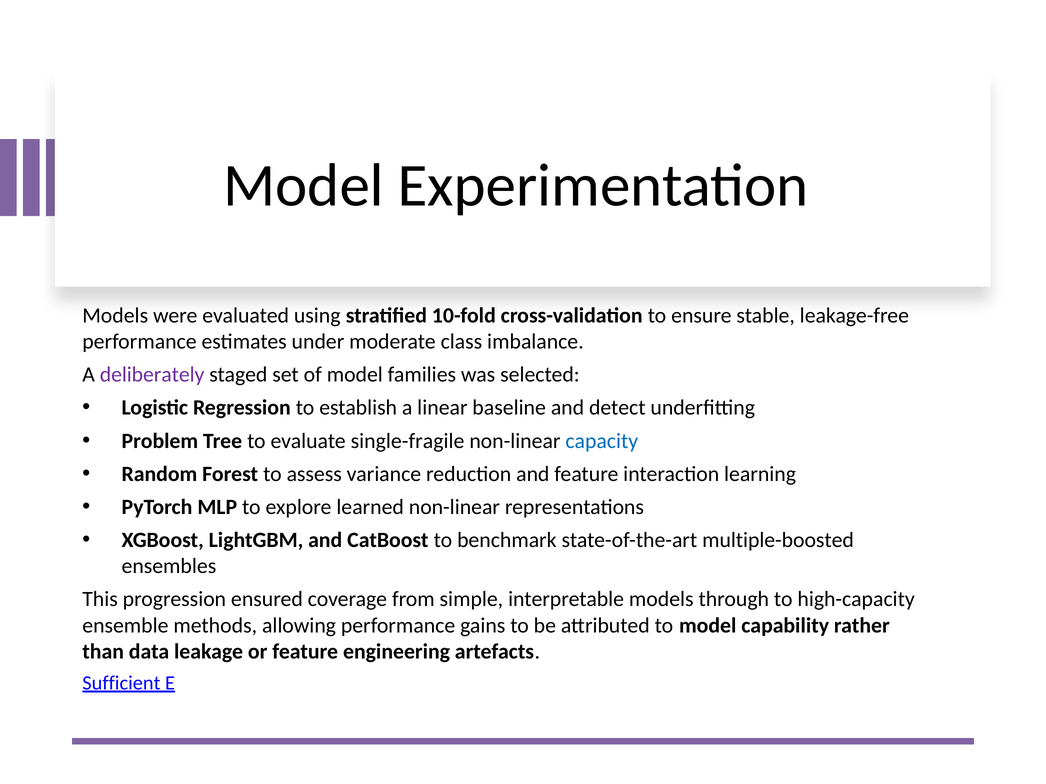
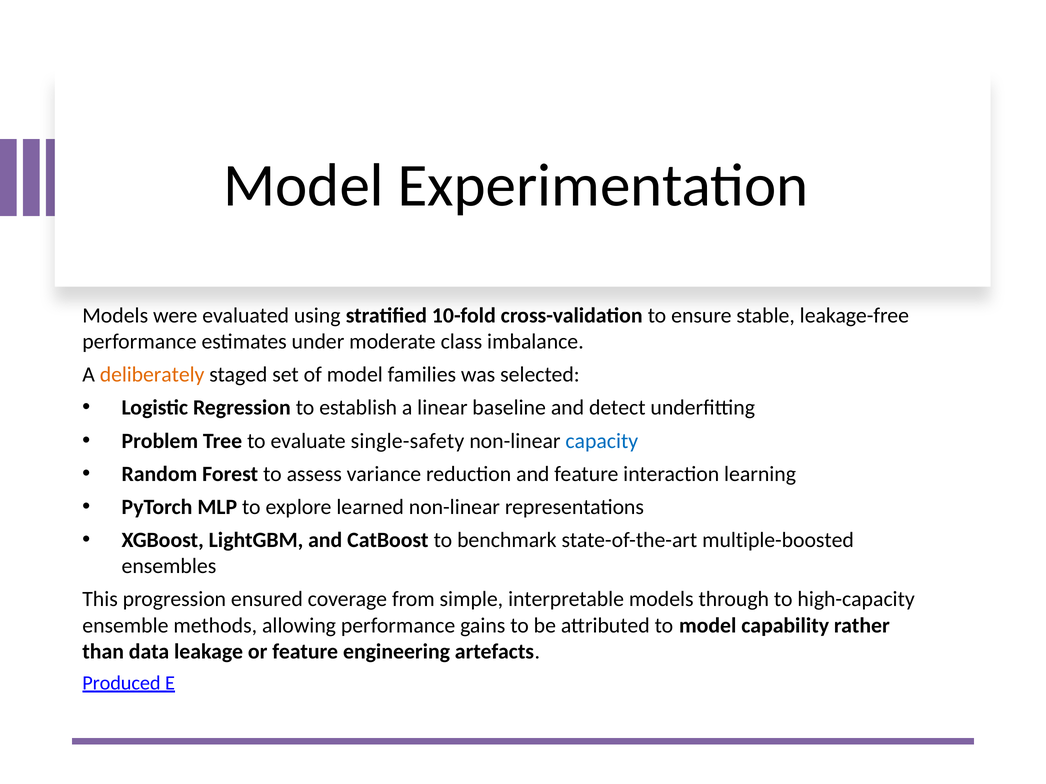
deliberately colour: purple -> orange
single-fragile: single-fragile -> single-safety
Sufficient: Sufficient -> Produced
